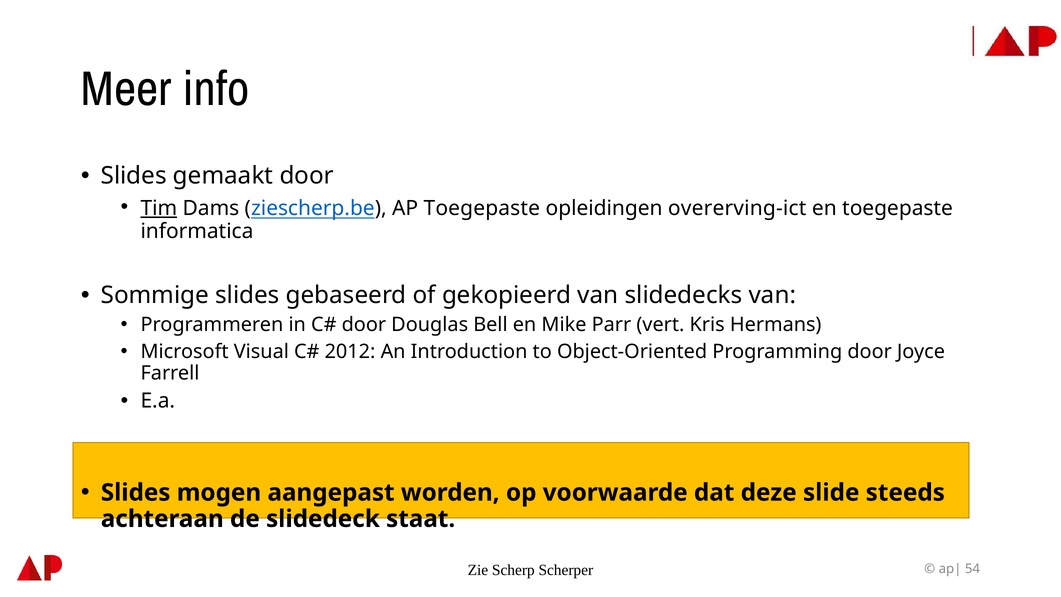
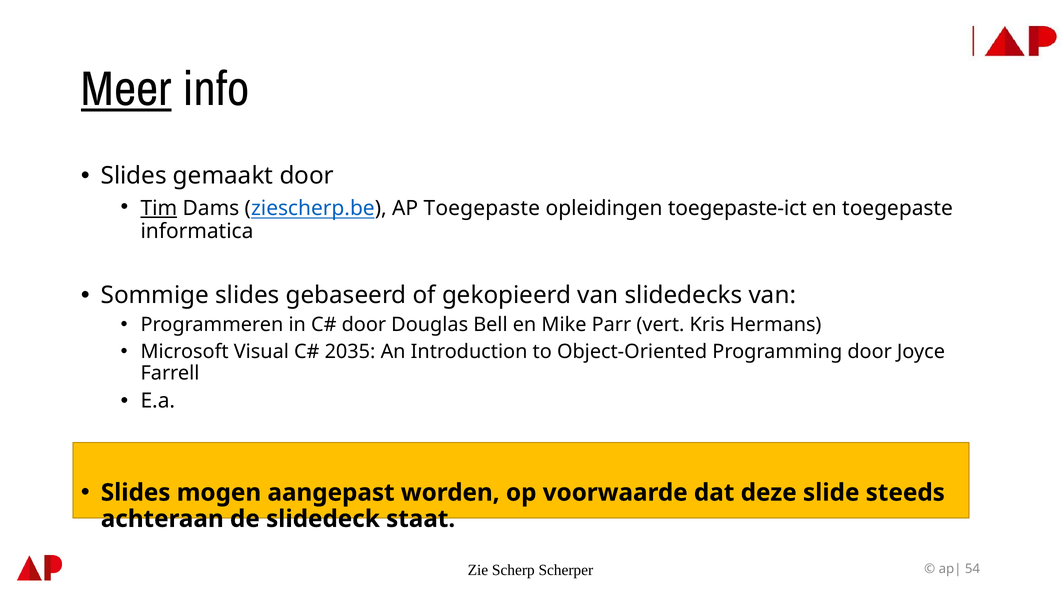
Meer underline: none -> present
overerving-ict: overerving-ict -> toegepaste-ict
2012: 2012 -> 2035
